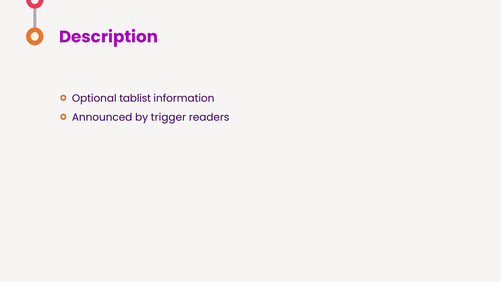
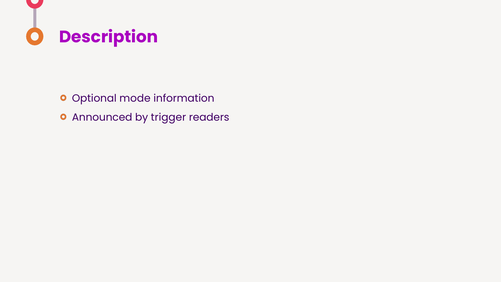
tablist: tablist -> mode
